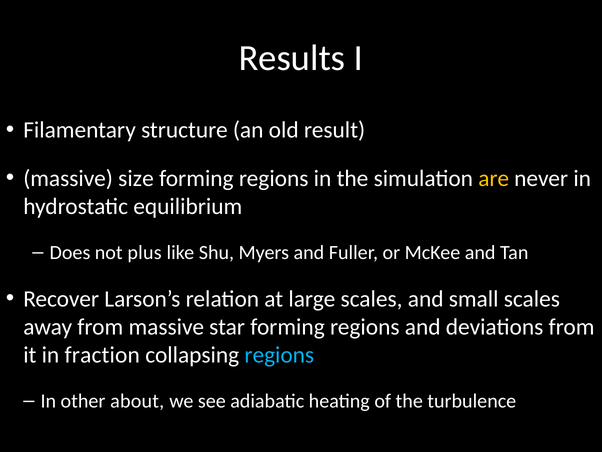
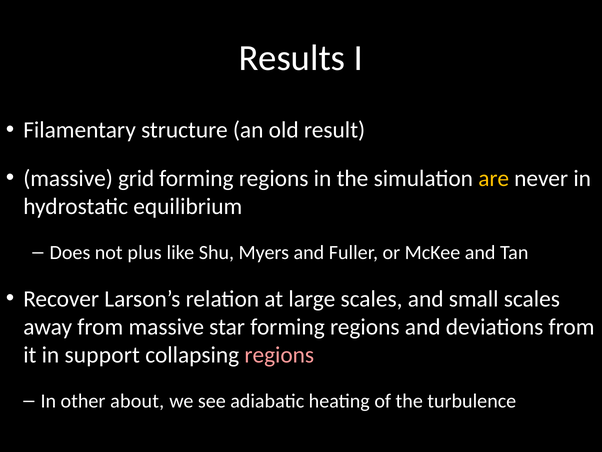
size: size -> grid
fraction: fraction -> support
regions at (279, 355) colour: light blue -> pink
